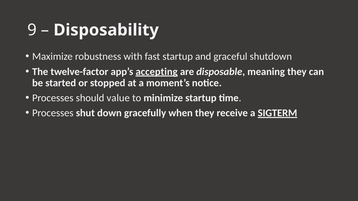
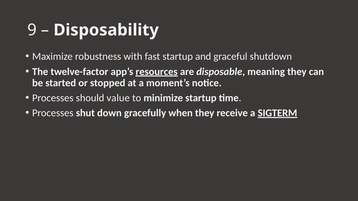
accepting: accepting -> resources
